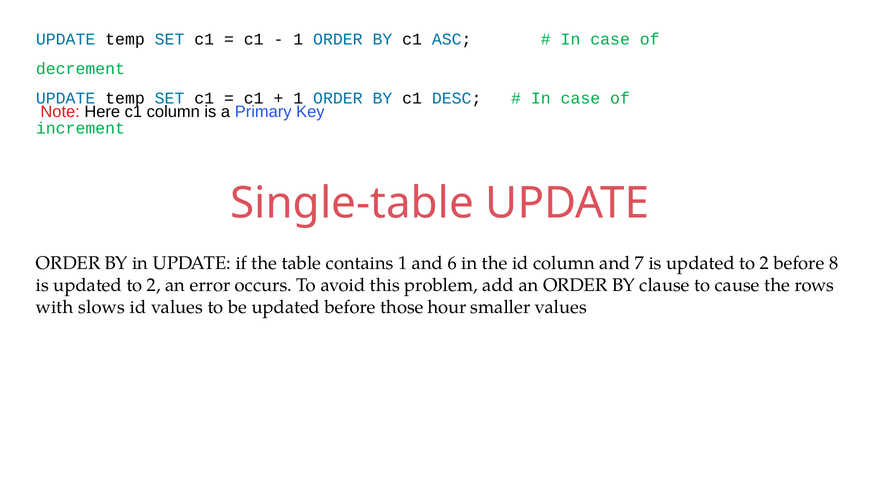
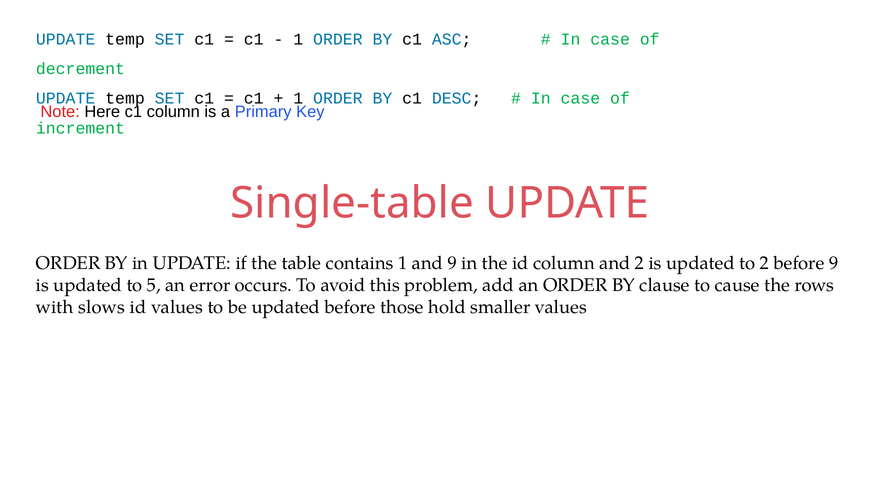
and 6: 6 -> 9
and 7: 7 -> 2
before 8: 8 -> 9
2 at (154, 285): 2 -> 5
hour: hour -> hold
